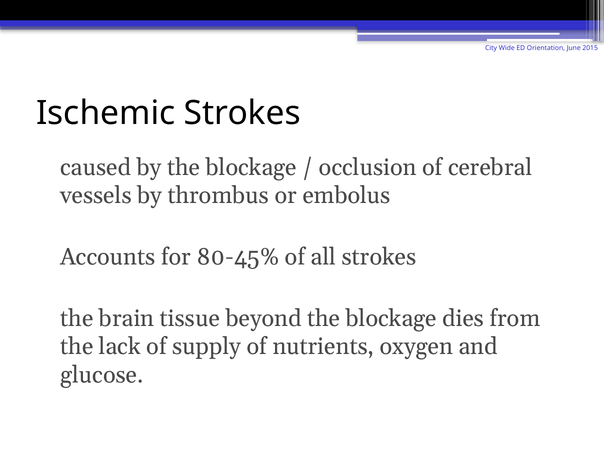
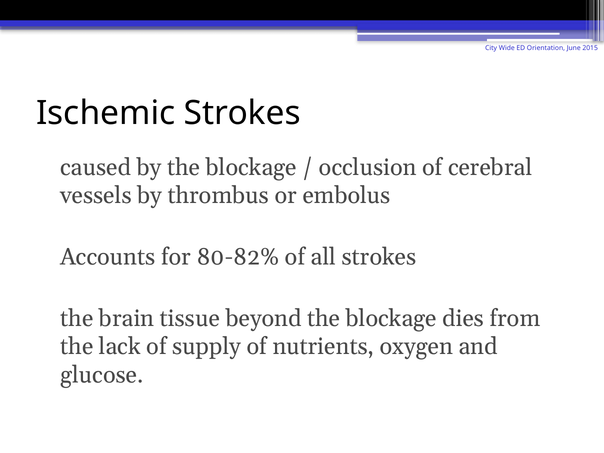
80-45%: 80-45% -> 80-82%
